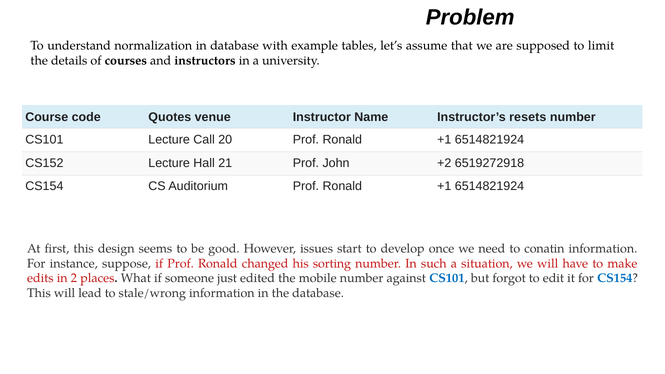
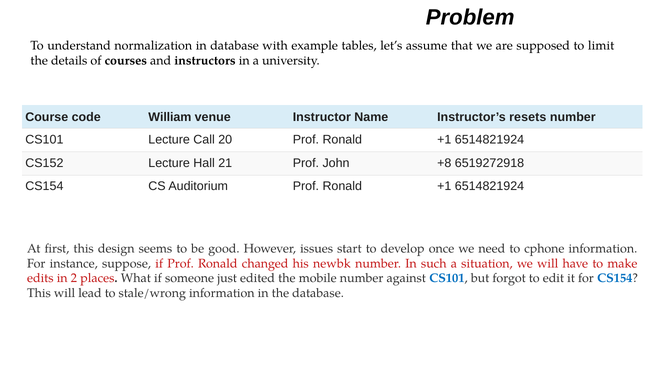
Quotes: Quotes -> William
+2: +2 -> +8
conatin: conatin -> cphone
sorting: sorting -> newbk
